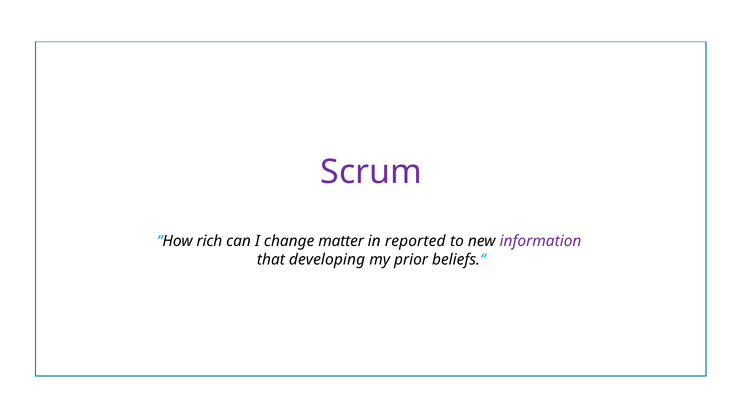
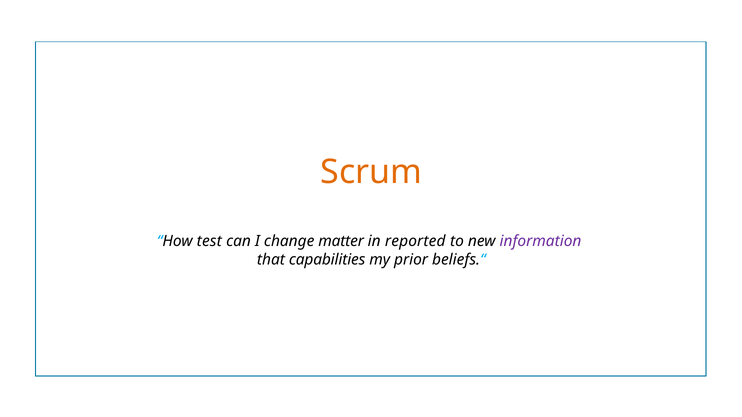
Scrum colour: purple -> orange
rich: rich -> test
developing: developing -> capabilities
